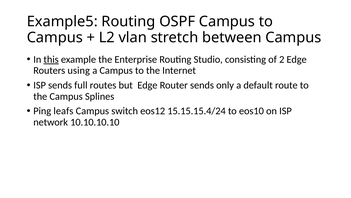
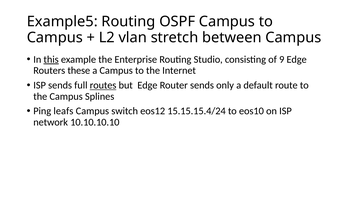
2: 2 -> 9
using: using -> these
routes underline: none -> present
